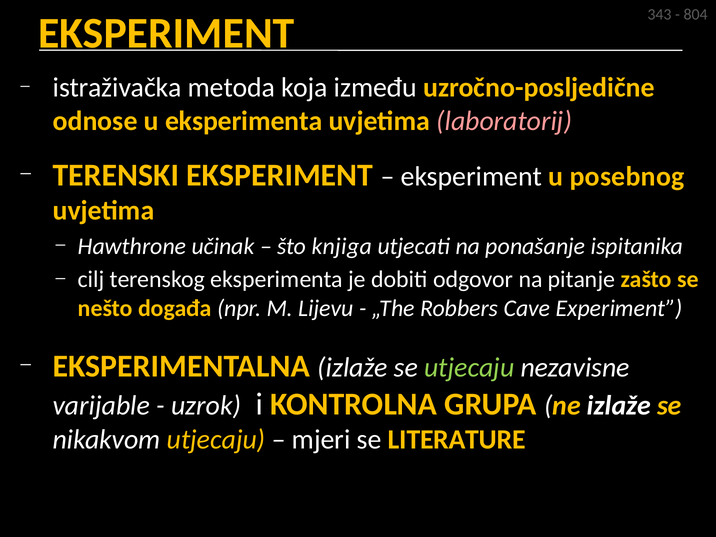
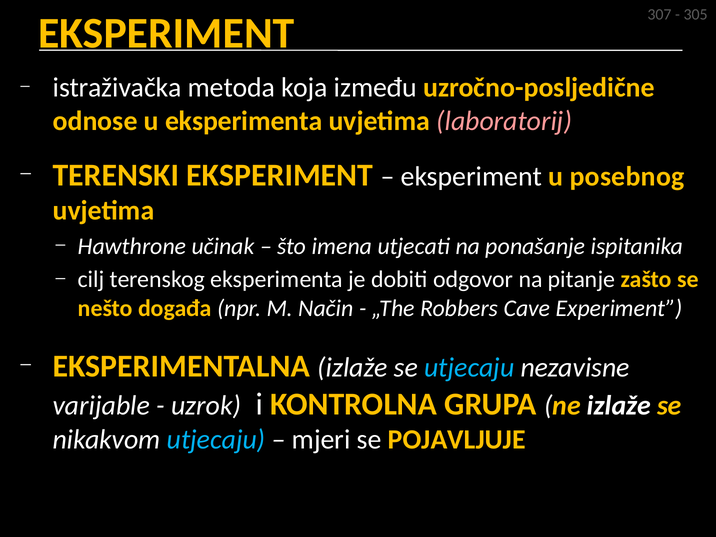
343: 343 -> 307
804: 804 -> 305
knjiga: knjiga -> imena
Lijevu: Lijevu -> Način
utjecaju at (469, 367) colour: light green -> light blue
utjecaju at (216, 440) colour: yellow -> light blue
LITERATURE: LITERATURE -> POJAVLJUJE
